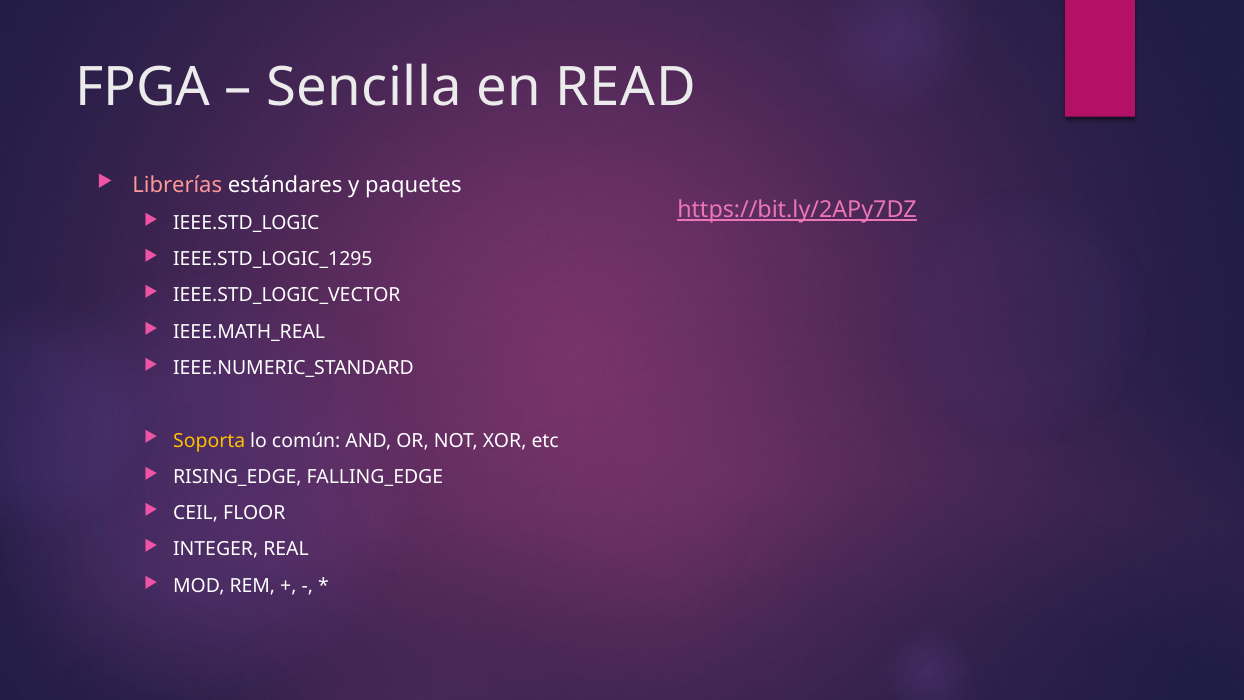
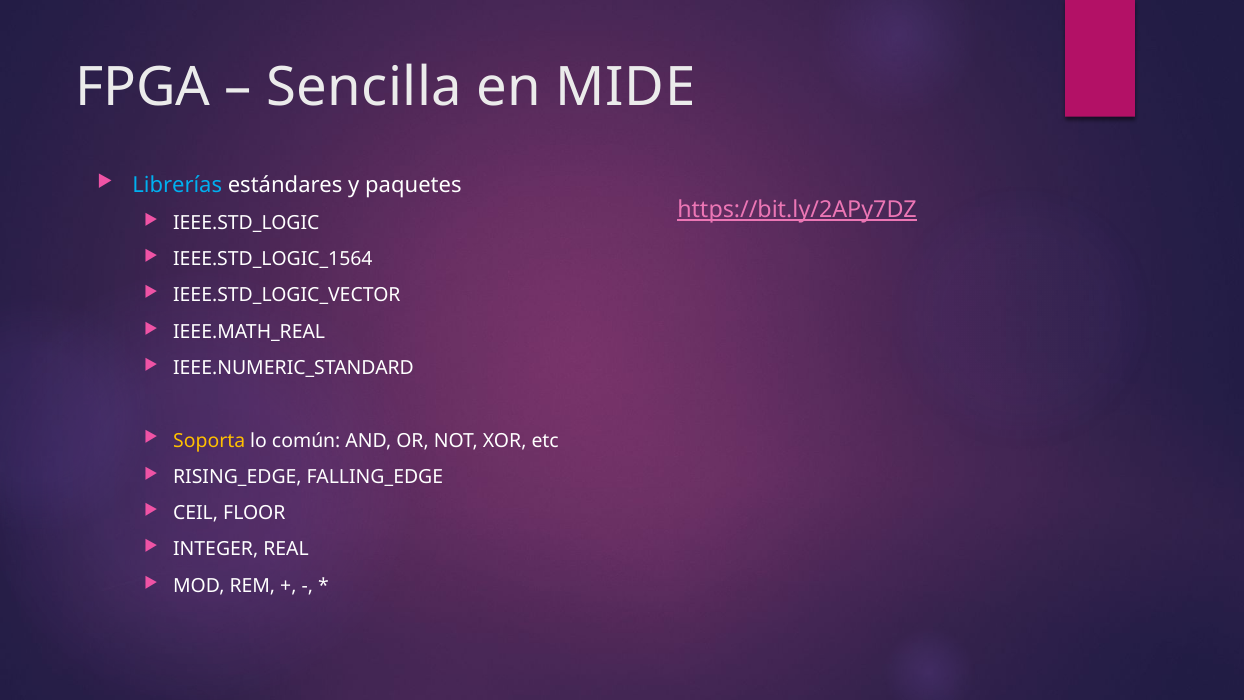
READ: READ -> MIDE
Librerías colour: pink -> light blue
IEEE.STD_LOGIC_1295: IEEE.STD_LOGIC_1295 -> IEEE.STD_LOGIC_1564
